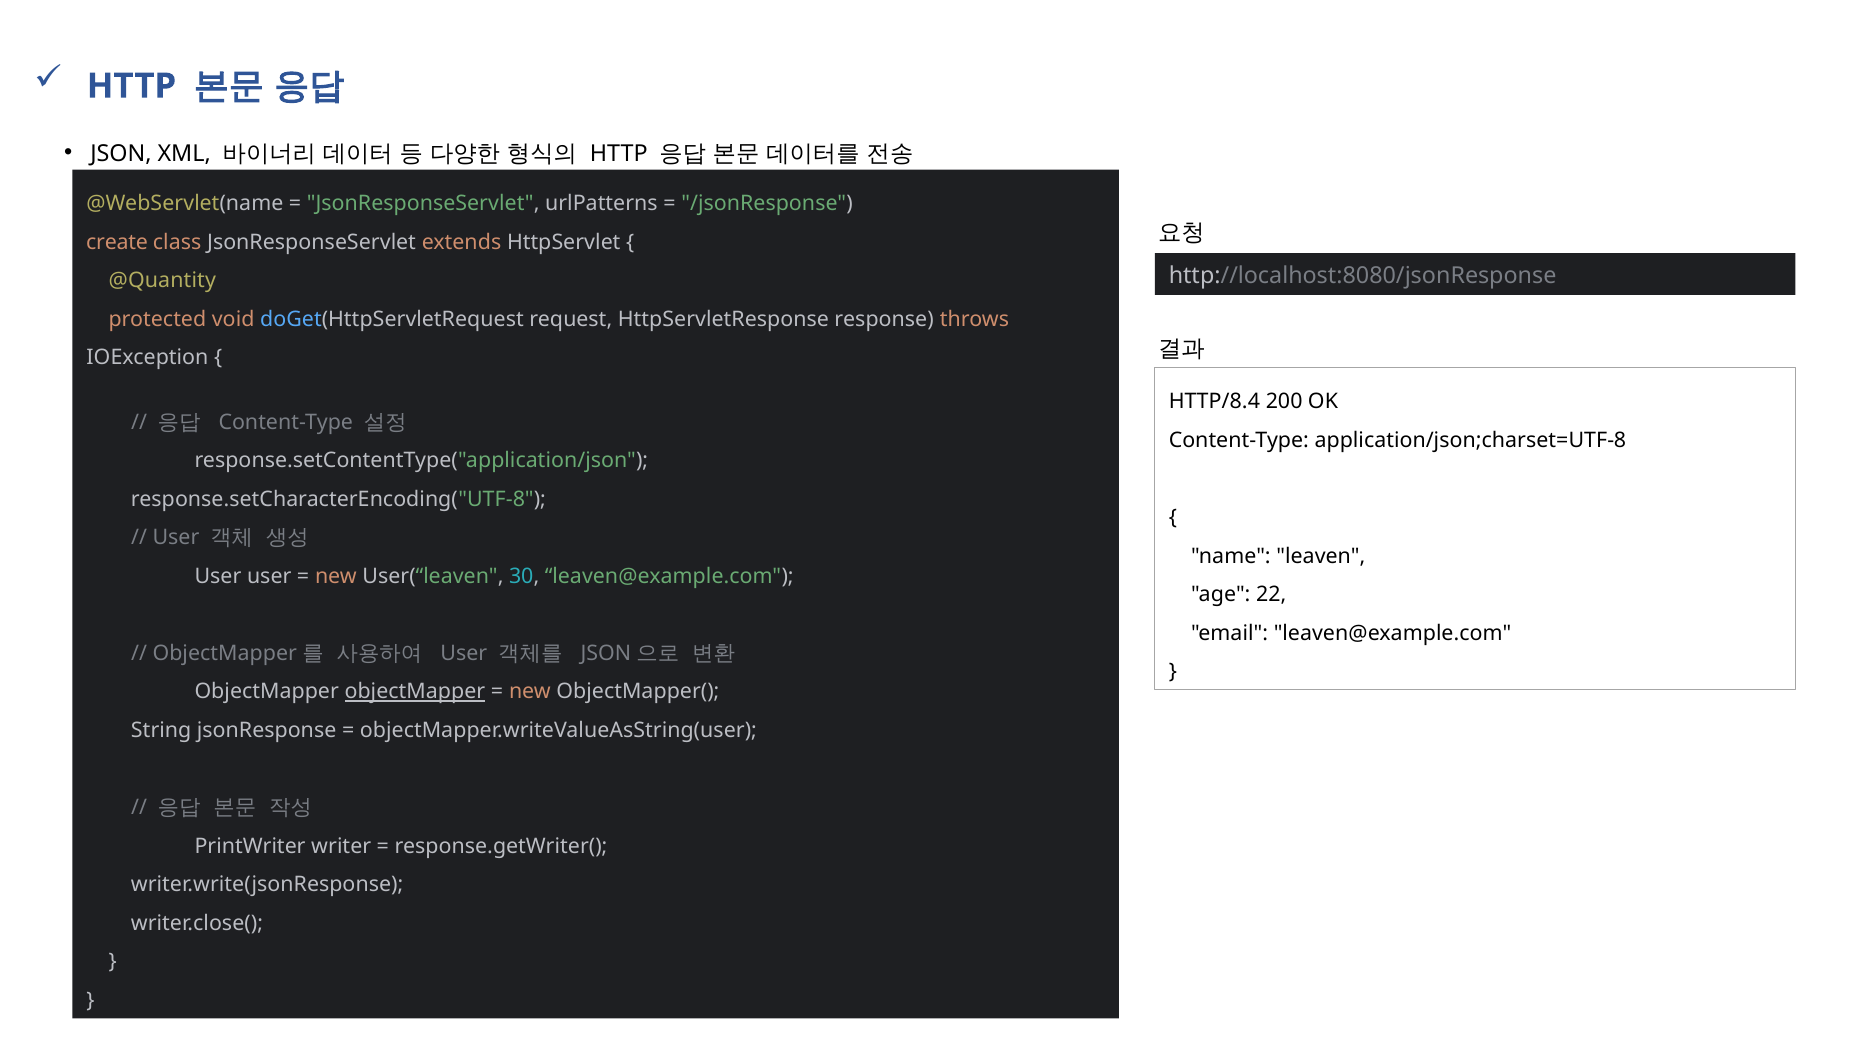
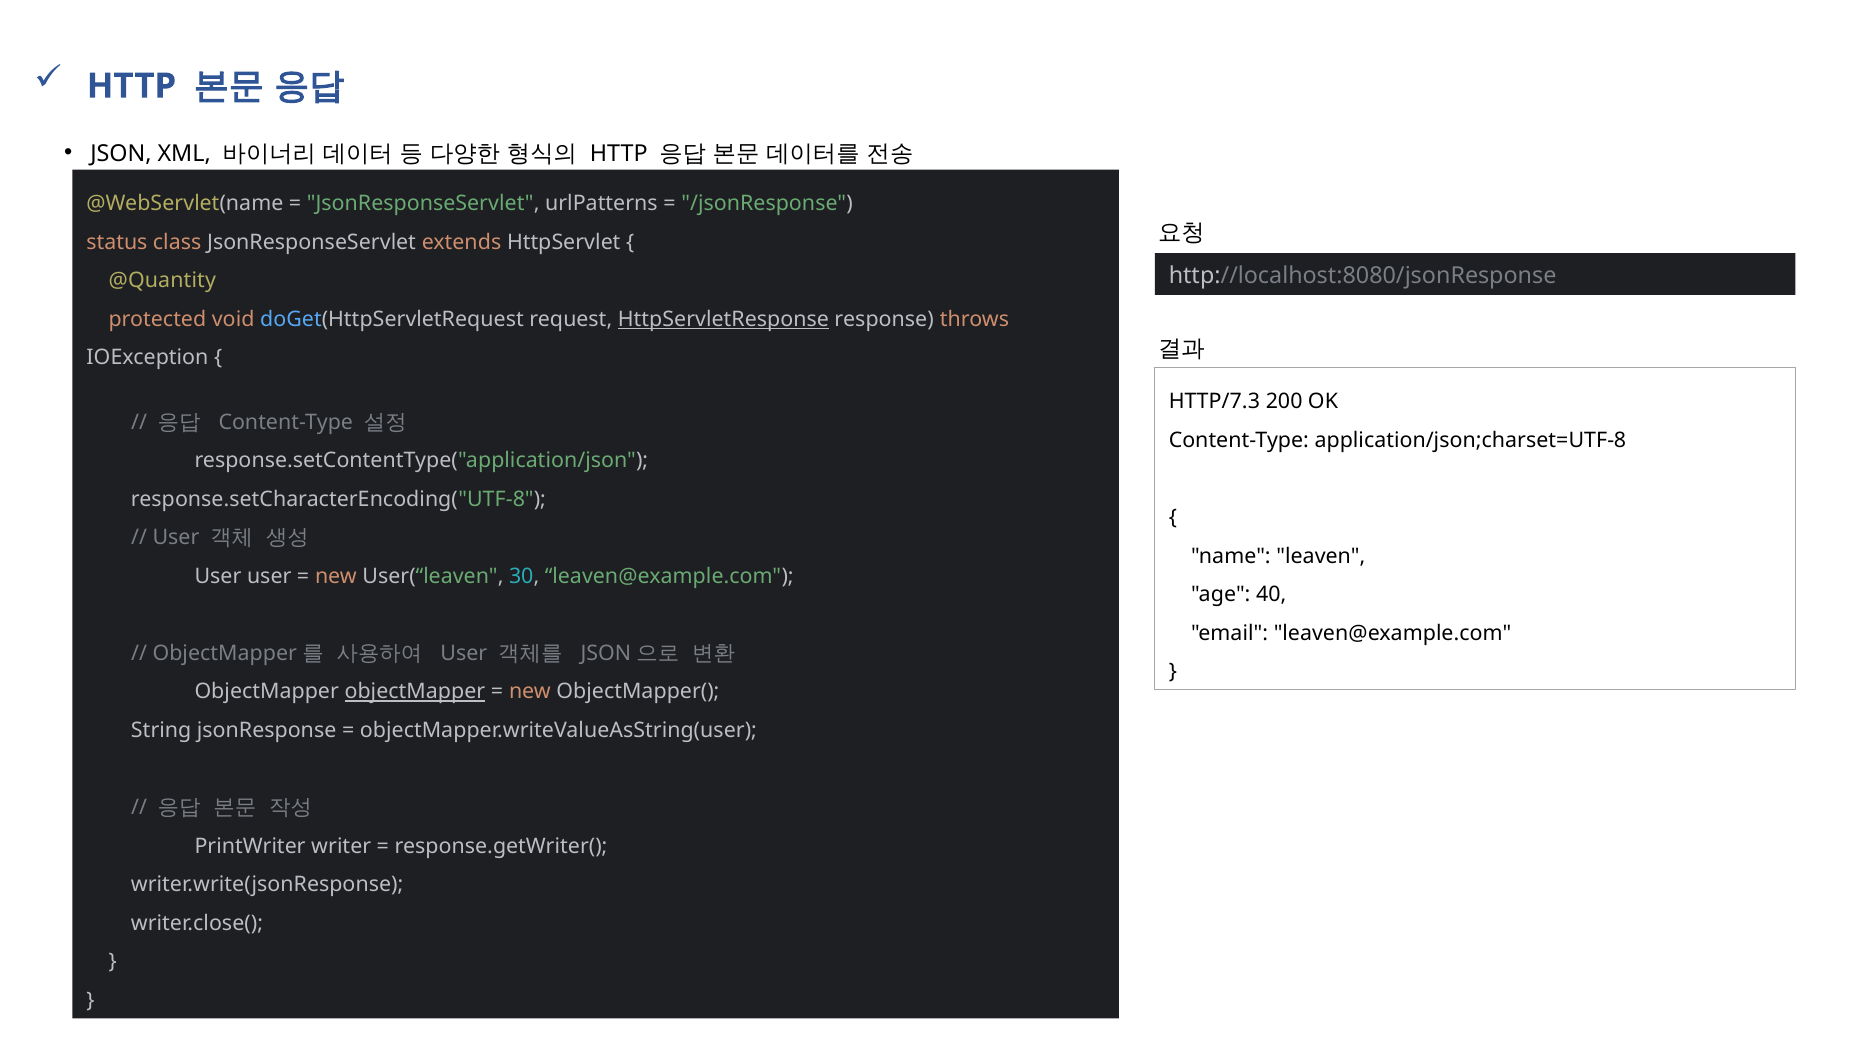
create: create -> status
HttpServletResponse underline: none -> present
HTTP/8.4: HTTP/8.4 -> HTTP/7.3
22: 22 -> 40
